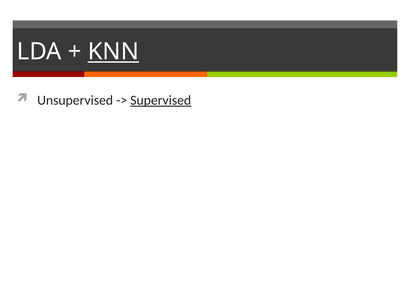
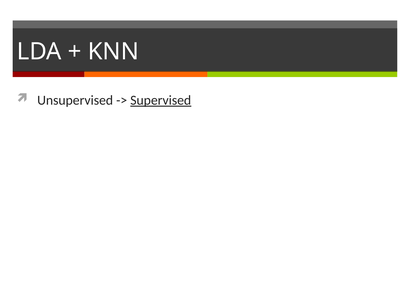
KNN underline: present -> none
